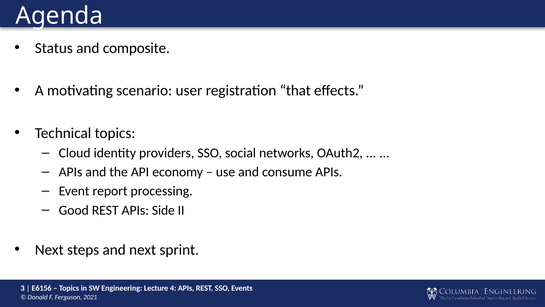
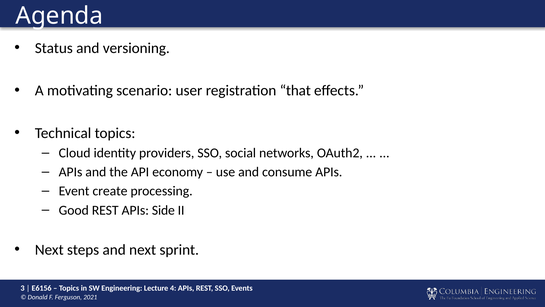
composite: composite -> versioning
report: report -> create
